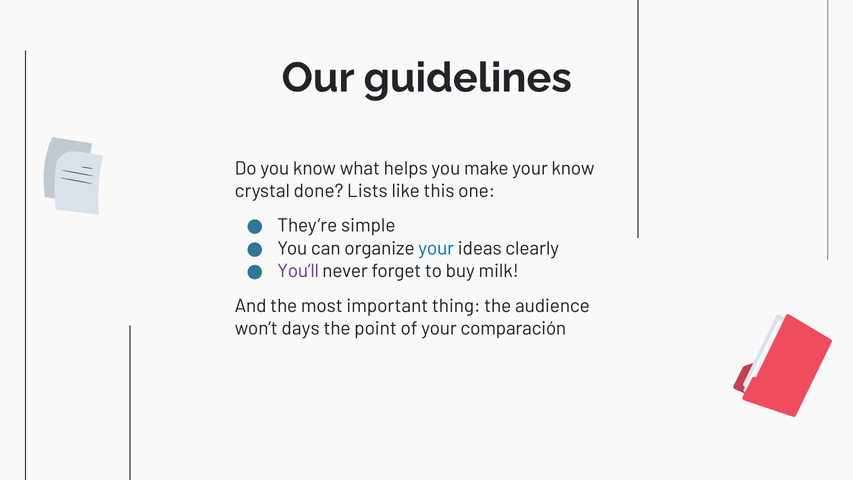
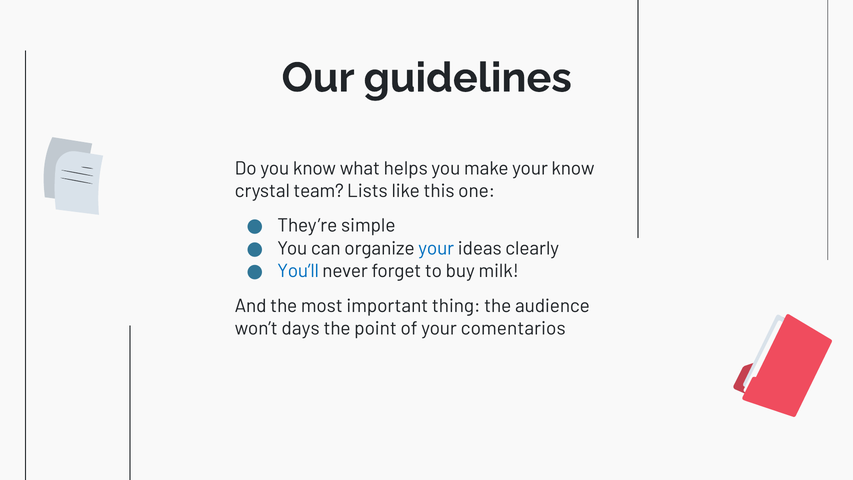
done: done -> team
You’ll colour: purple -> blue
comparación: comparación -> comentarios
